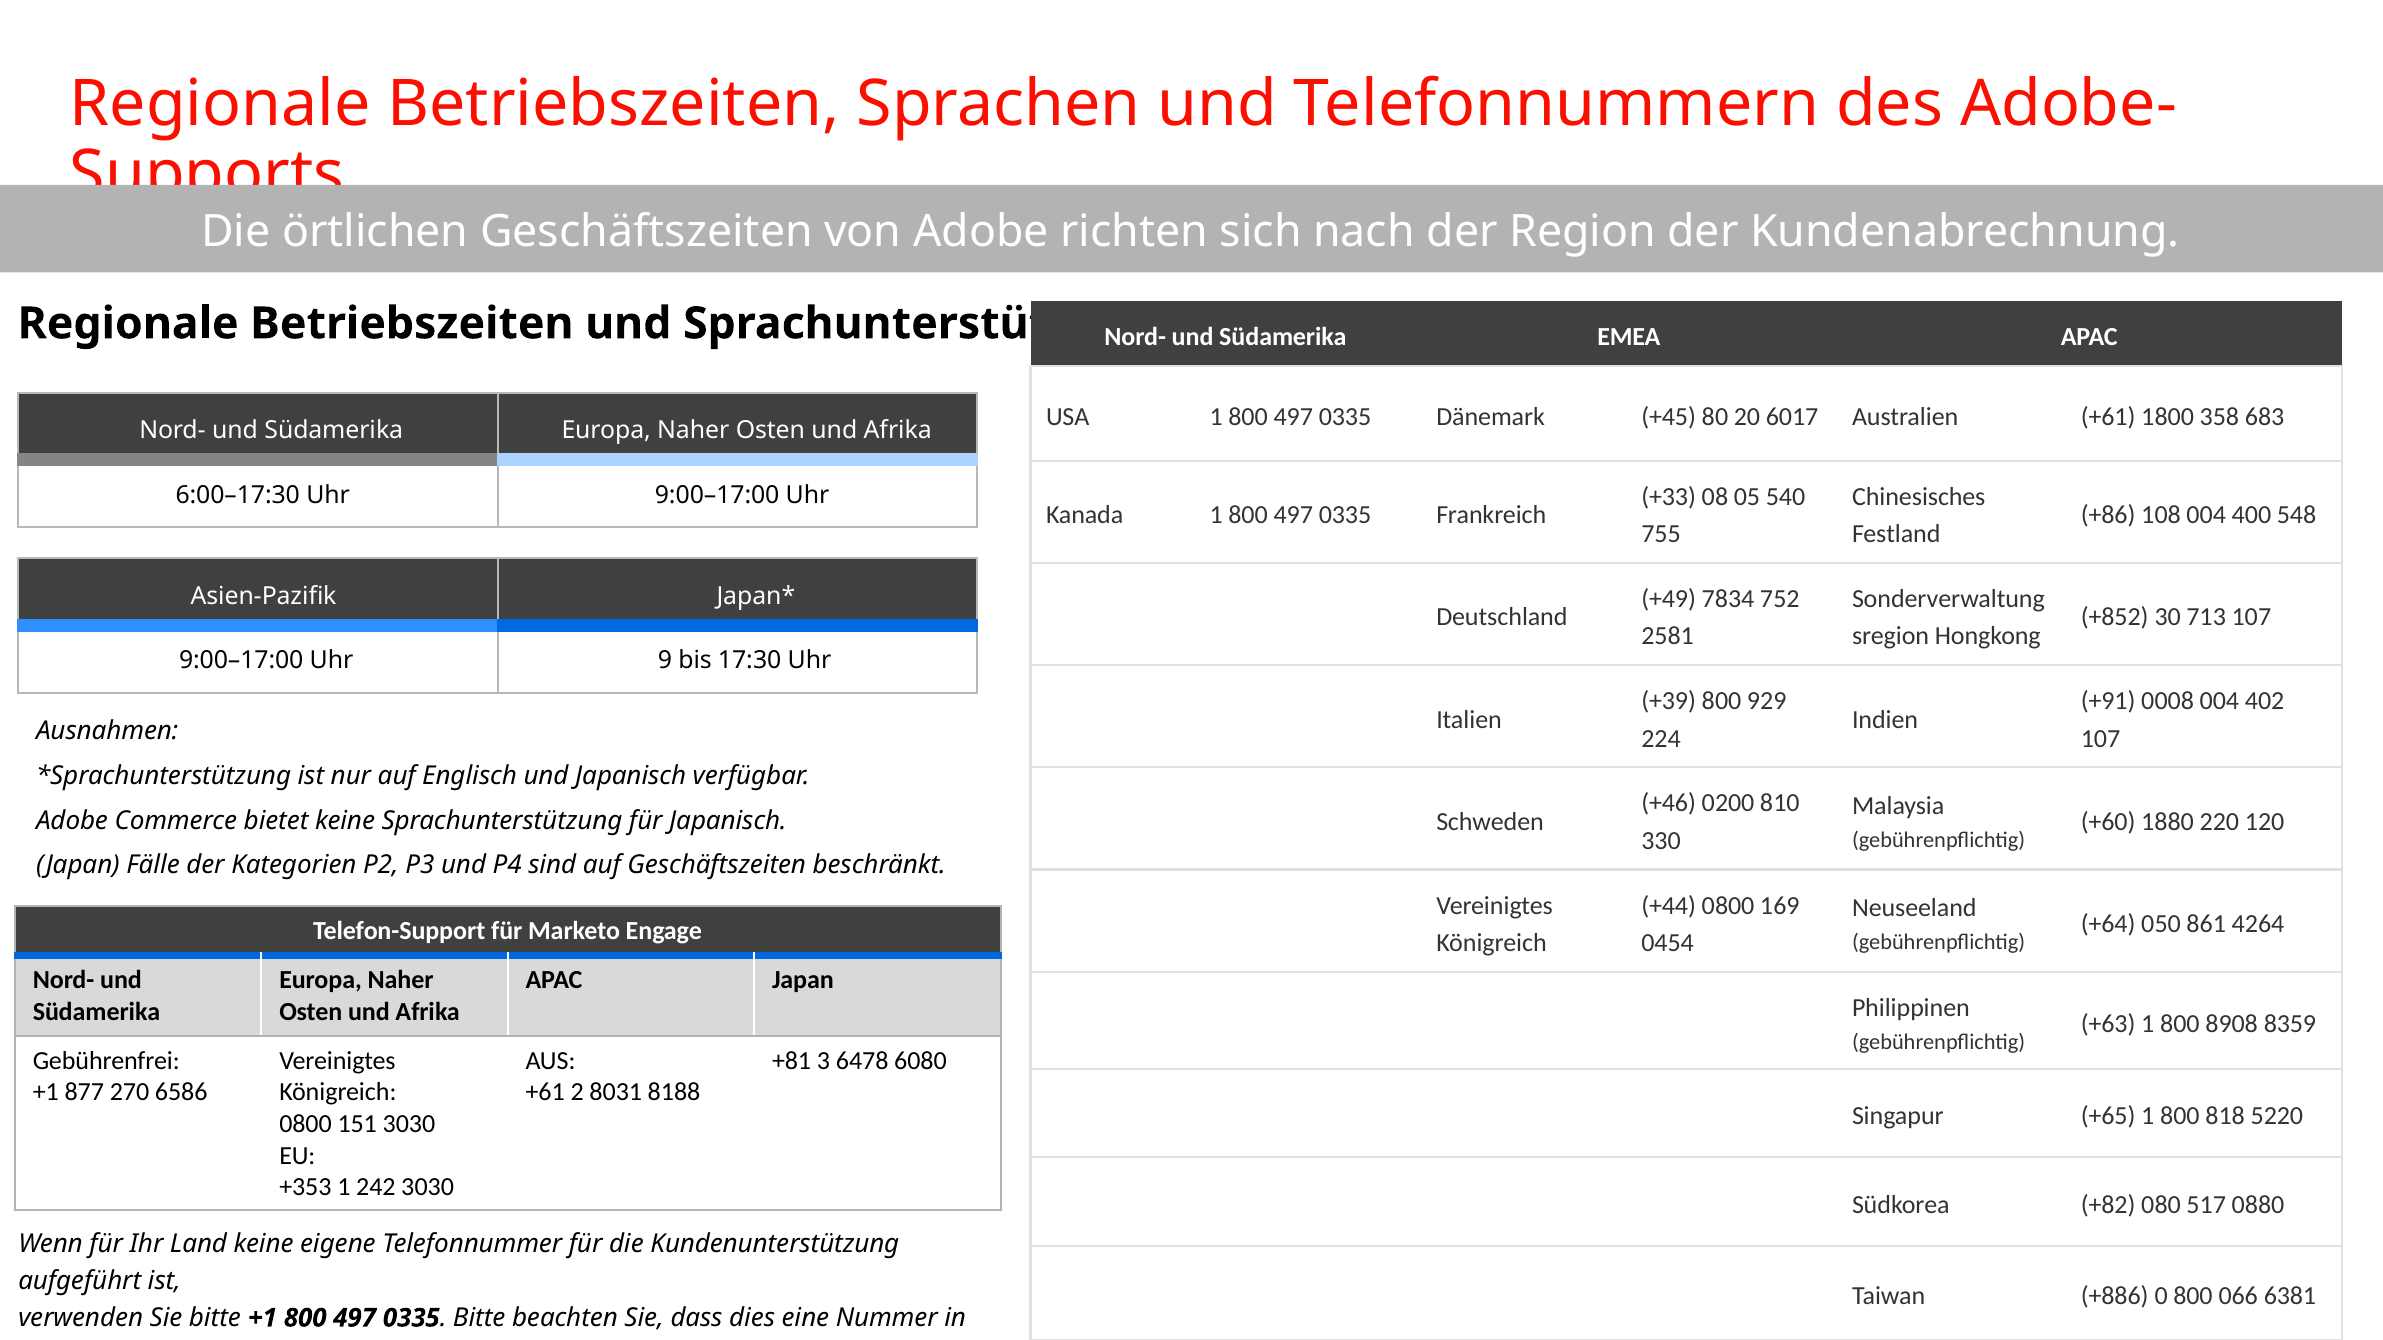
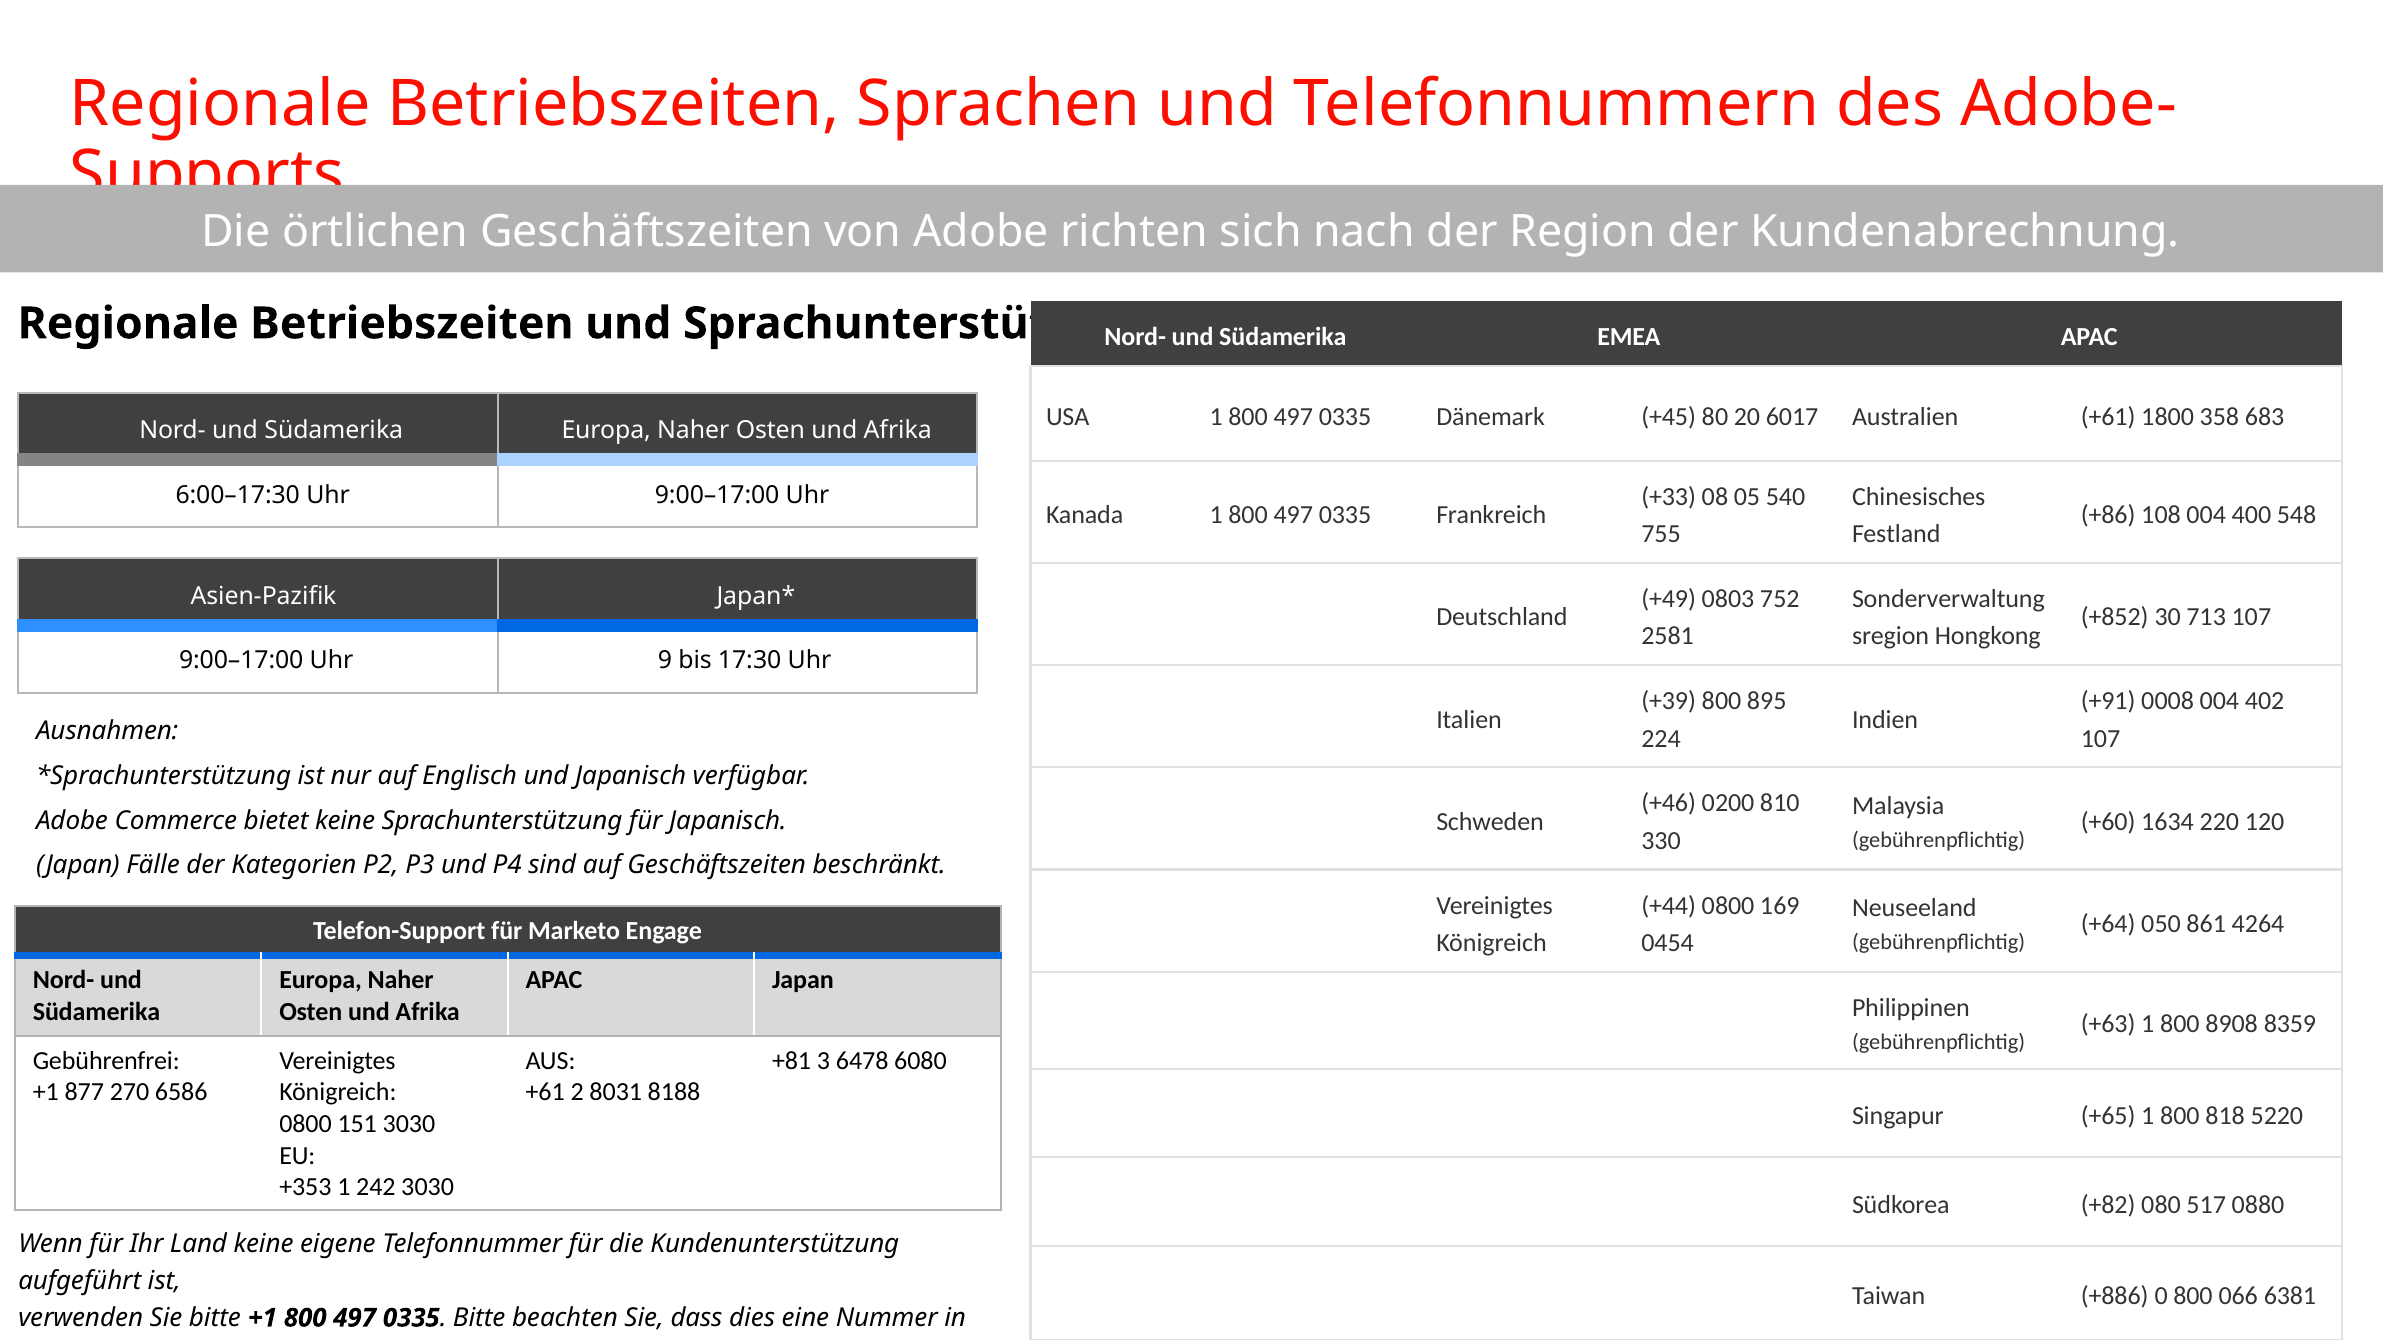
7834: 7834 -> 0803
929: 929 -> 895
1880: 1880 -> 1634
